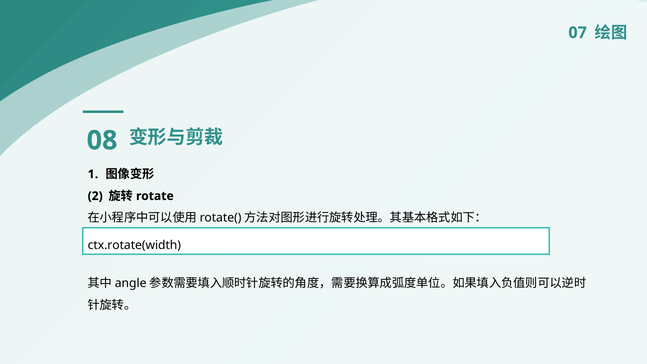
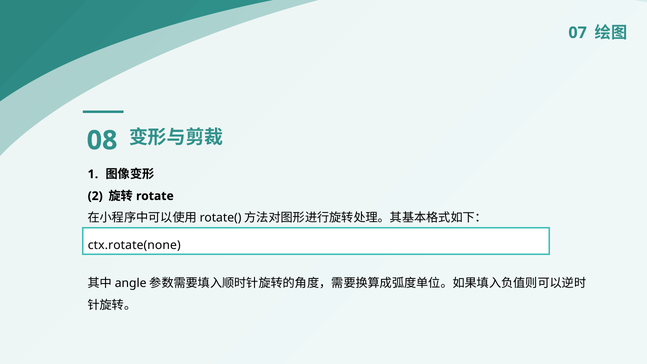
ctx.rotate(width: ctx.rotate(width -> ctx.rotate(none
